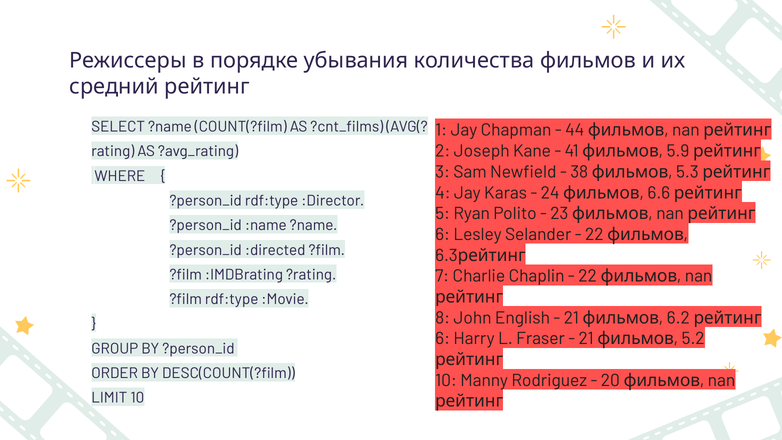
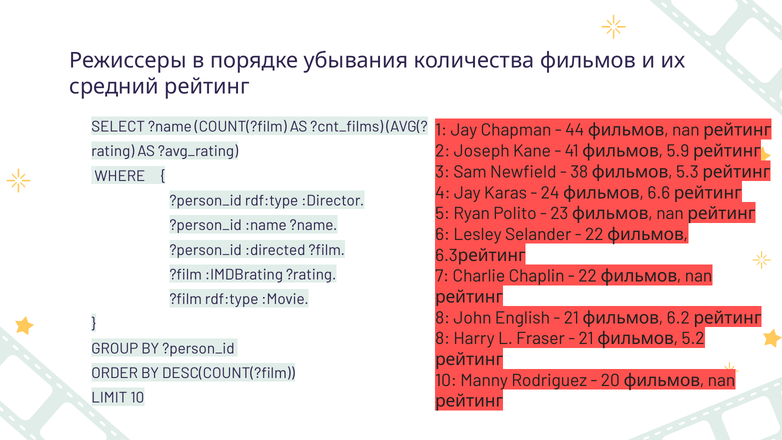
6 at (443, 339): 6 -> 8
